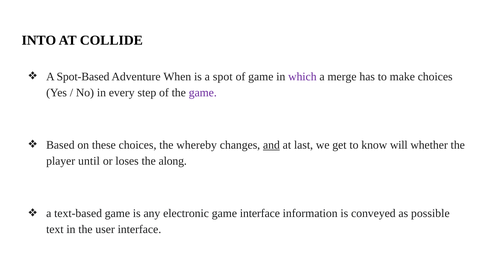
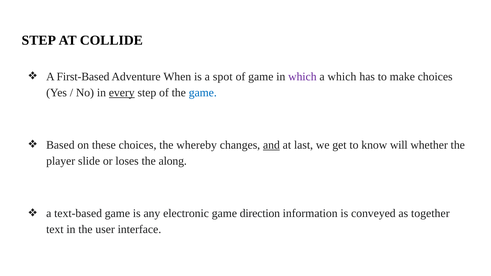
INTO at (39, 40): INTO -> STEP
Spot-Based: Spot-Based -> First-Based
a merge: merge -> which
every underline: none -> present
game at (203, 93) colour: purple -> blue
until: until -> slide
game interface: interface -> direction
possible: possible -> together
